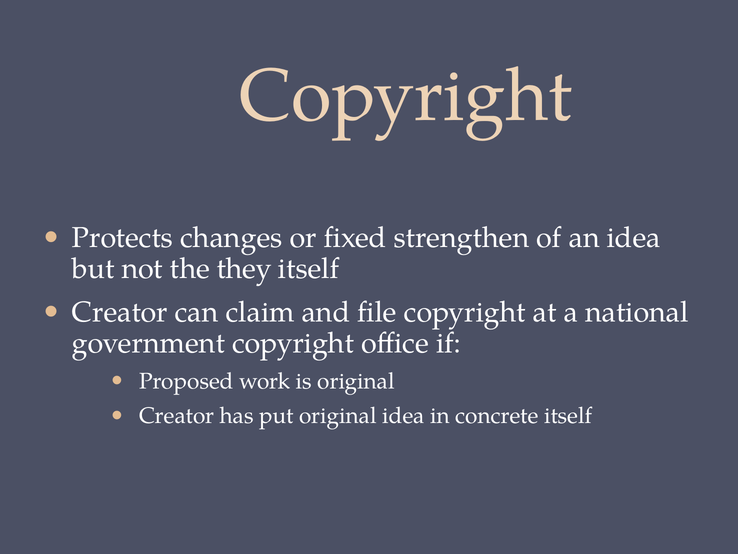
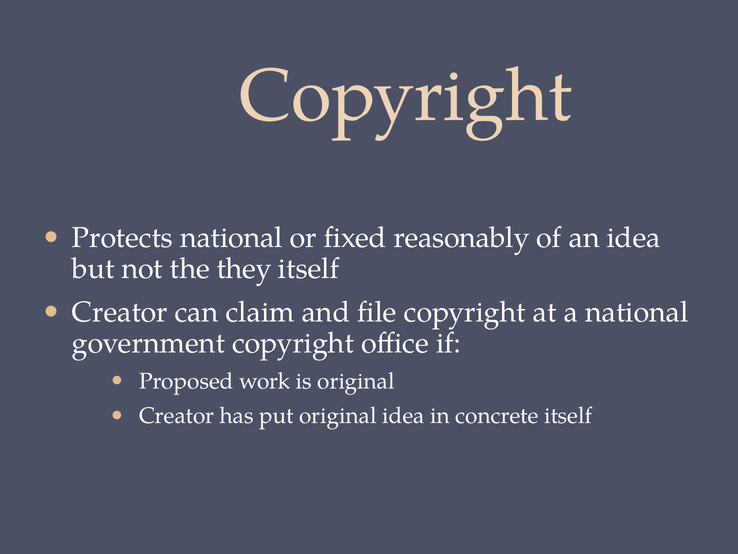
Protects changes: changes -> national
strengthen: strengthen -> reasonably
